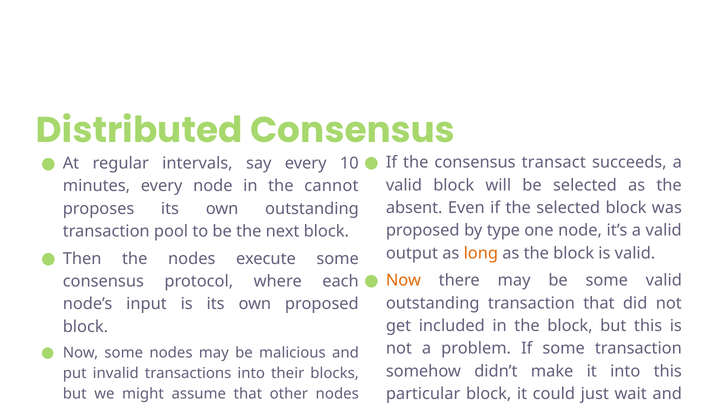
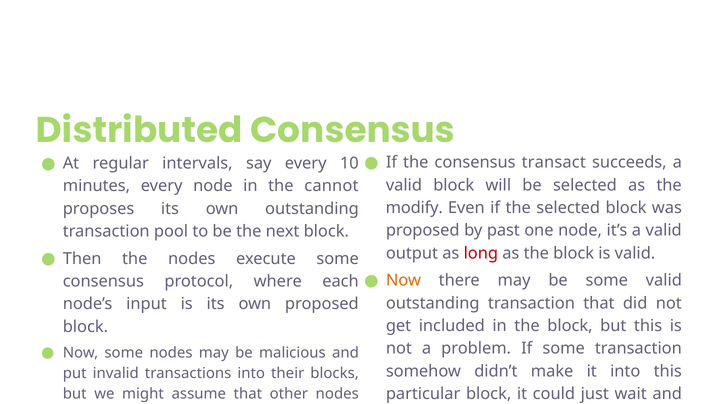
absent: absent -> modify
type: type -> past
long colour: orange -> red
